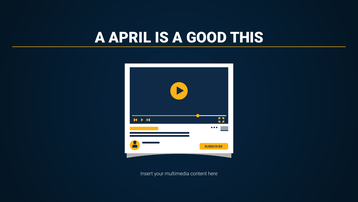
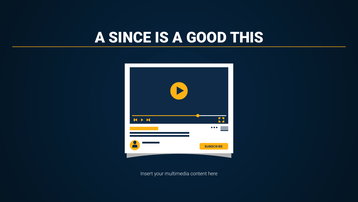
APRIL: APRIL -> SINCE
